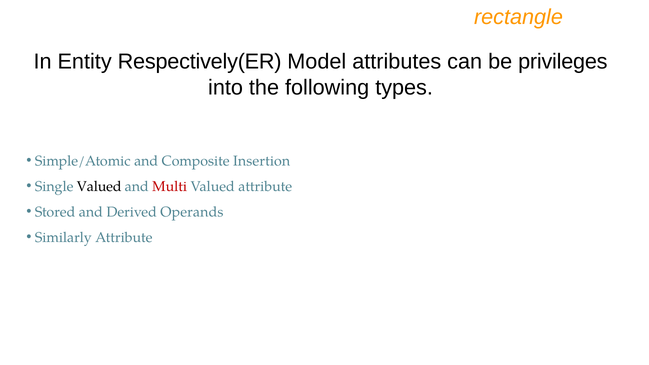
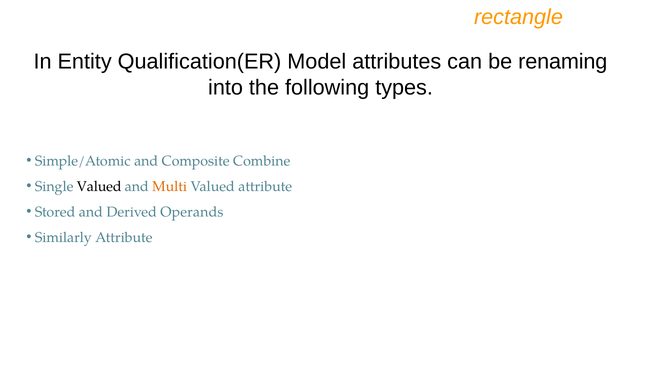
Respectively(ER: Respectively(ER -> Qualification(ER
privileges: privileges -> renaming
Insertion: Insertion -> Combine
Multi colour: red -> orange
